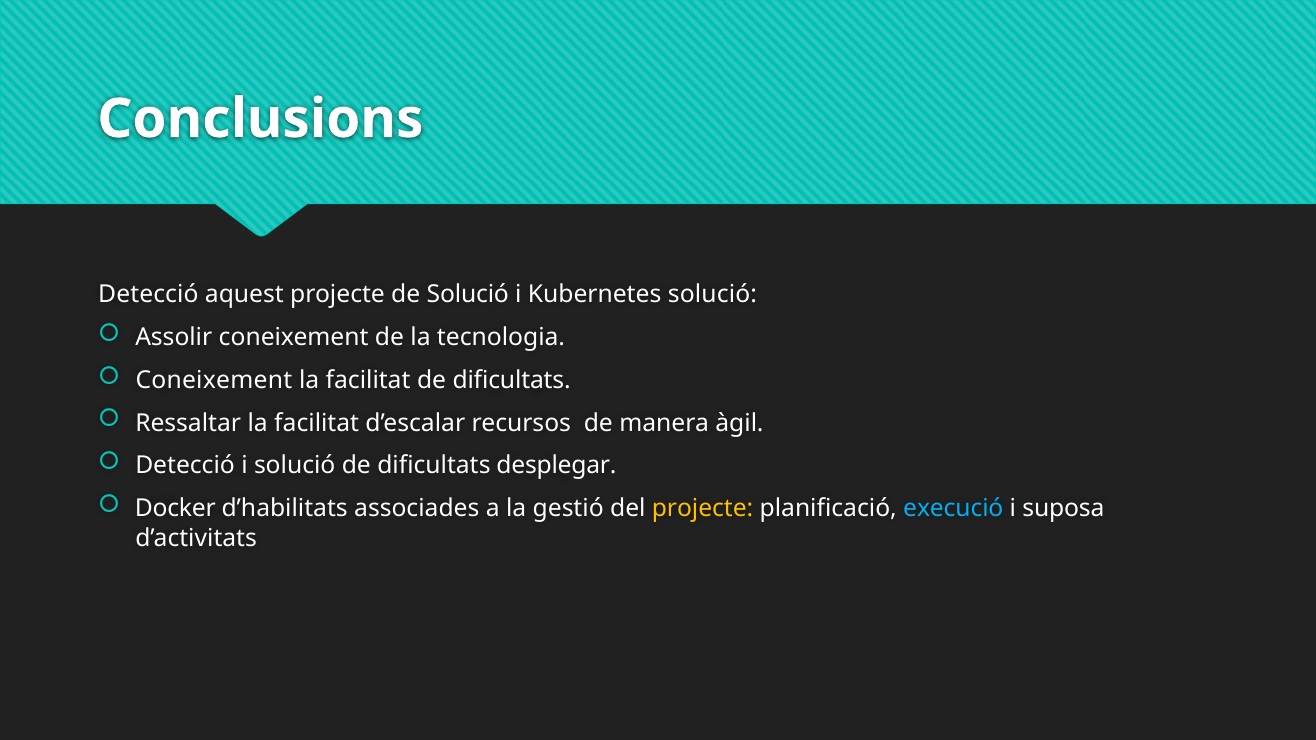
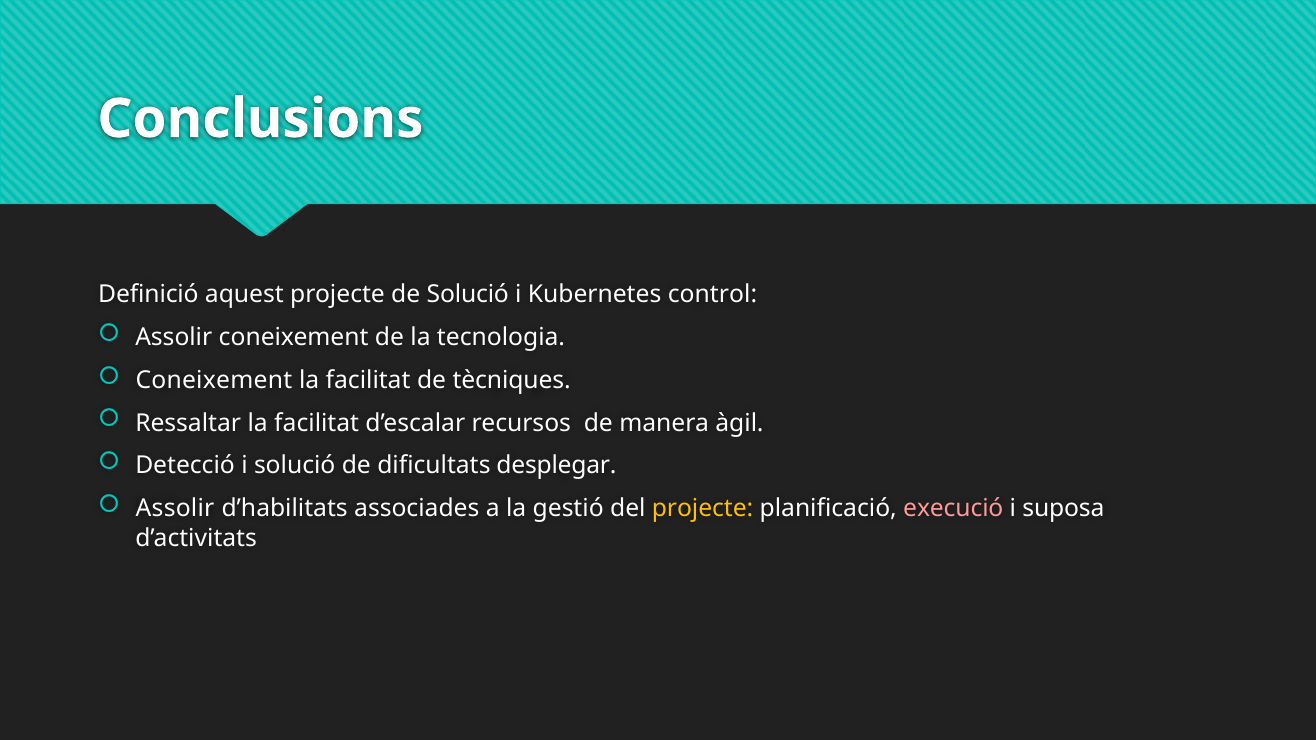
Detecció at (148, 295): Detecció -> Definició
Kubernetes solució: solució -> control
facilitat de dificultats: dificultats -> tècniques
Docker at (175, 509): Docker -> Assolir
execució colour: light blue -> pink
